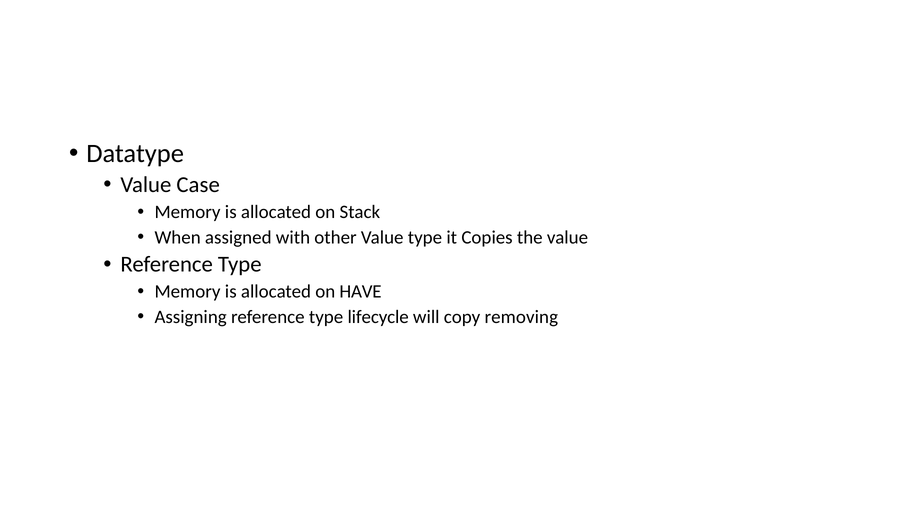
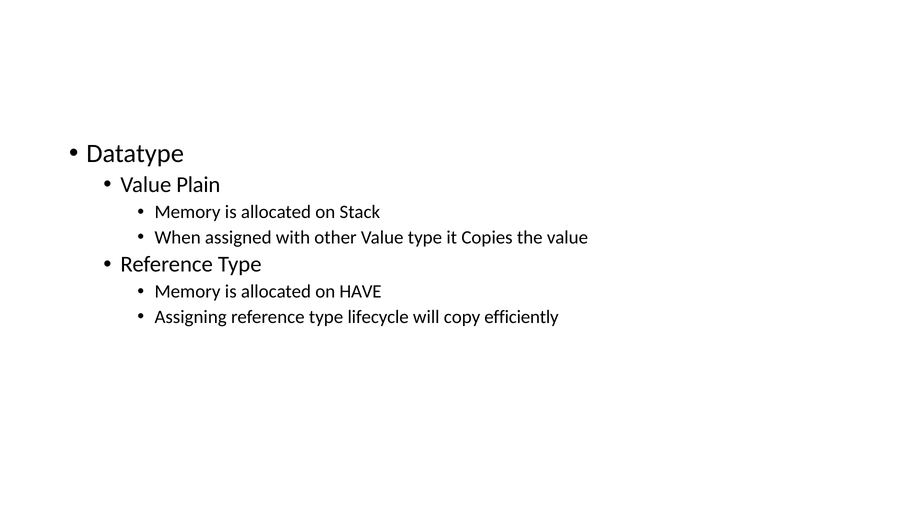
Case: Case -> Plain
removing: removing -> efficiently
